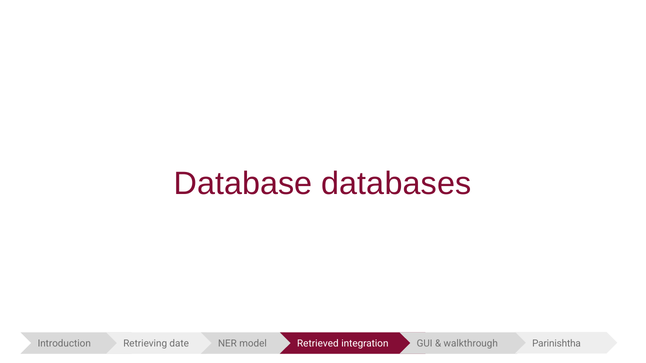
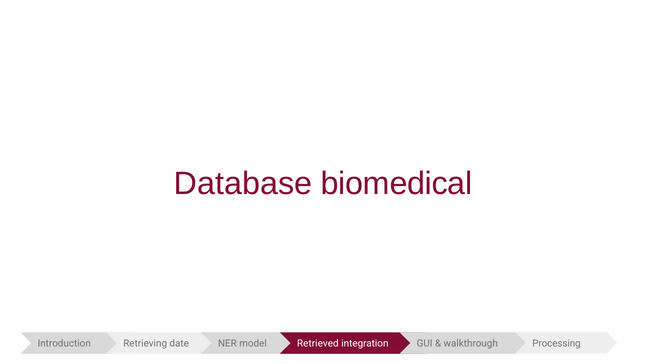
databases: databases -> biomedical
Parinishtha: Parinishtha -> Processing
